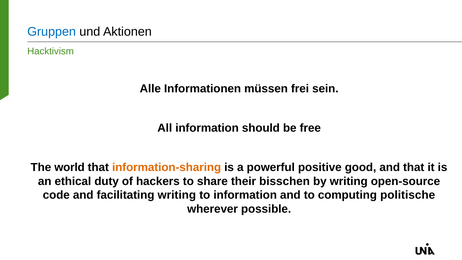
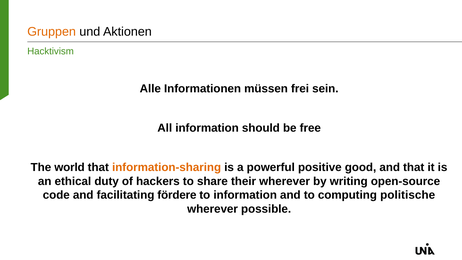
Gruppen colour: blue -> orange
their bisschen: bisschen -> wherever
facilitating writing: writing -> fördere
